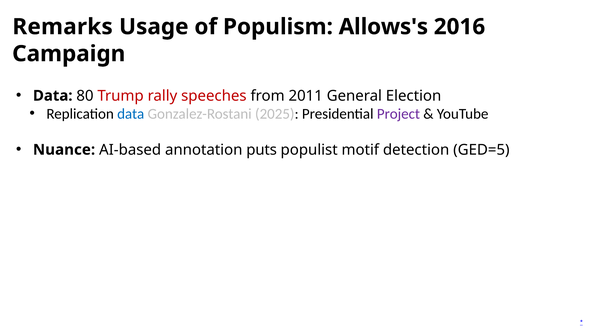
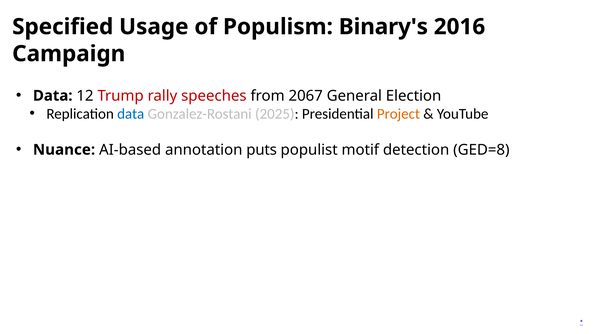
Remarks: Remarks -> Specified
Allows's: Allows's -> Binary's
80: 80 -> 12
2011: 2011 -> 2067
Project colour: purple -> orange
GED=5: GED=5 -> GED=8
